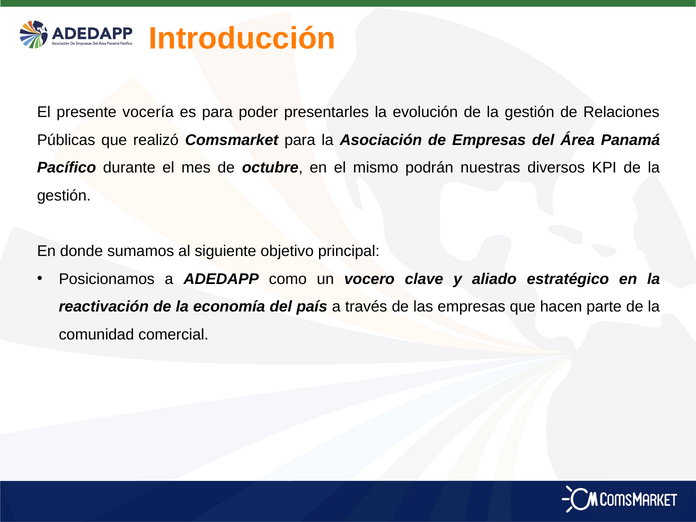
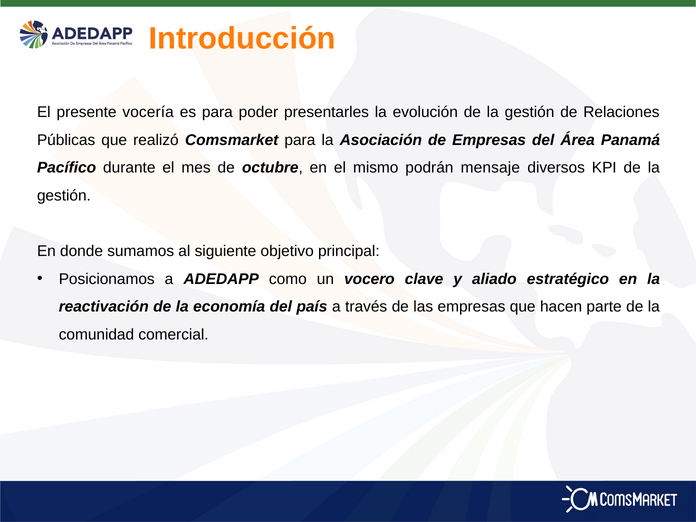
nuestras: nuestras -> mensaje
